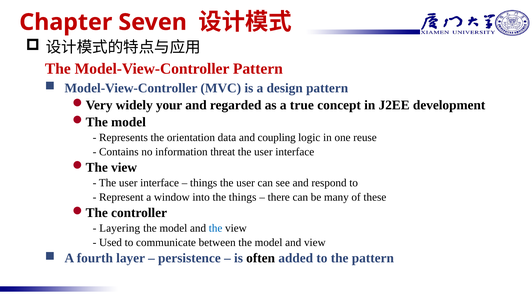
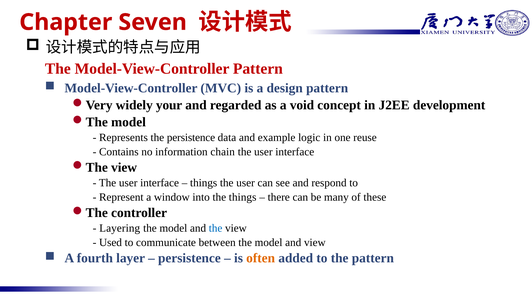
true: true -> void
the orientation: orientation -> persistence
coupling: coupling -> example
threat: threat -> chain
often colour: black -> orange
